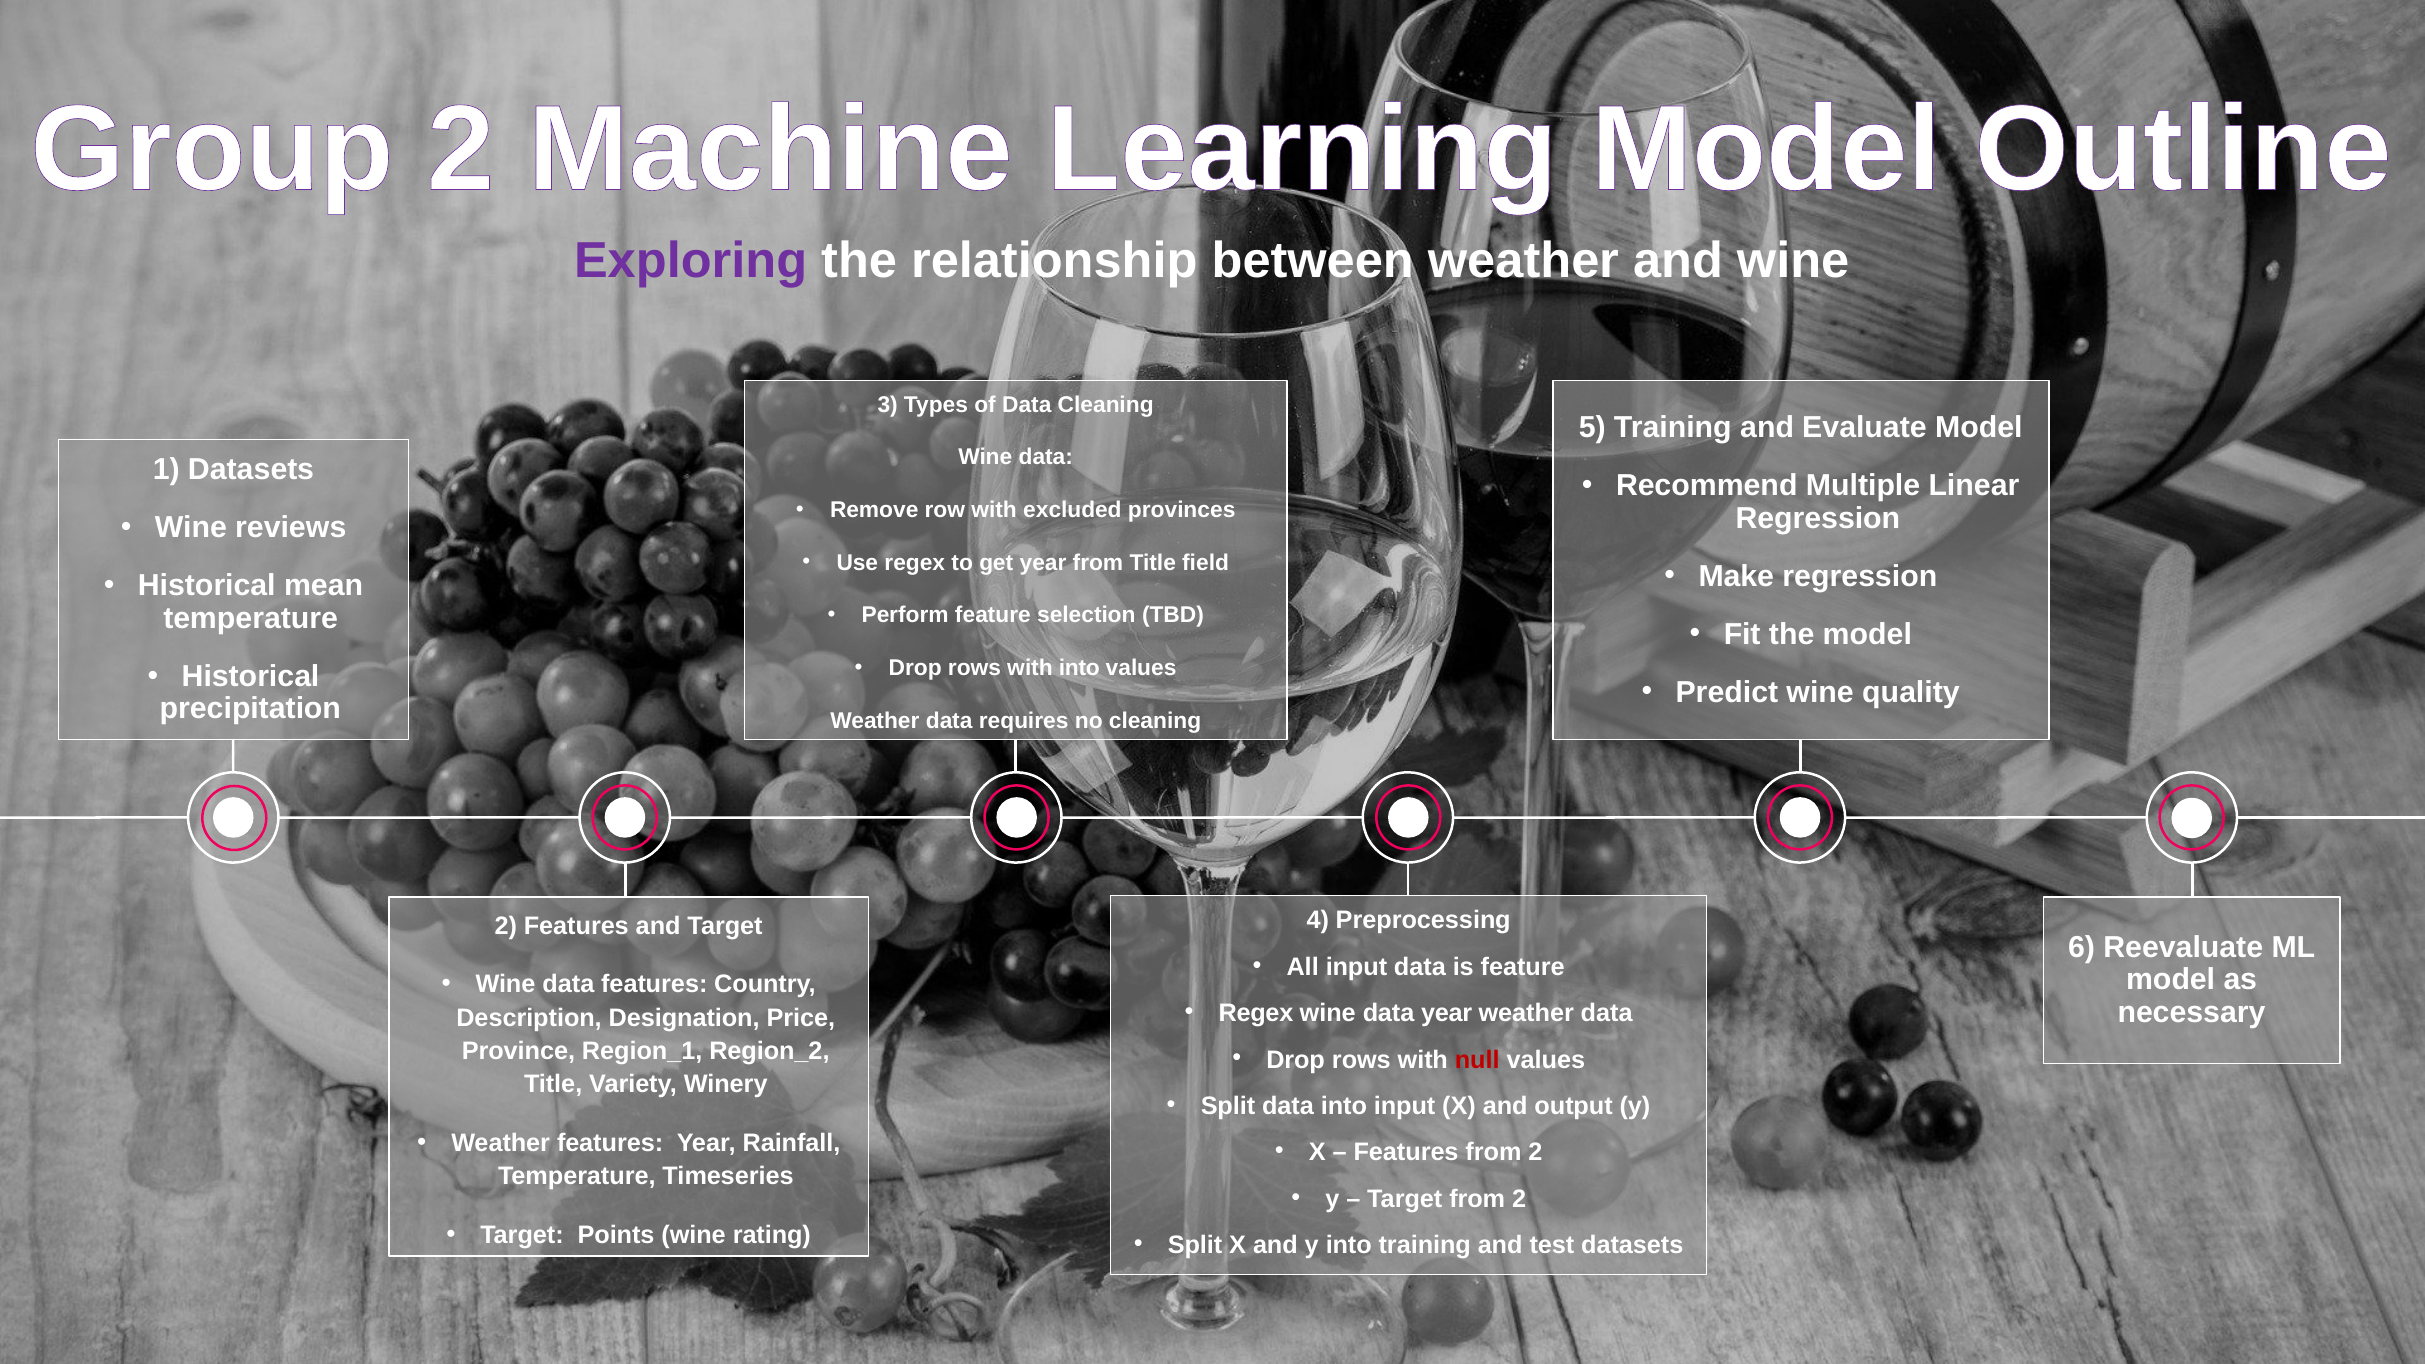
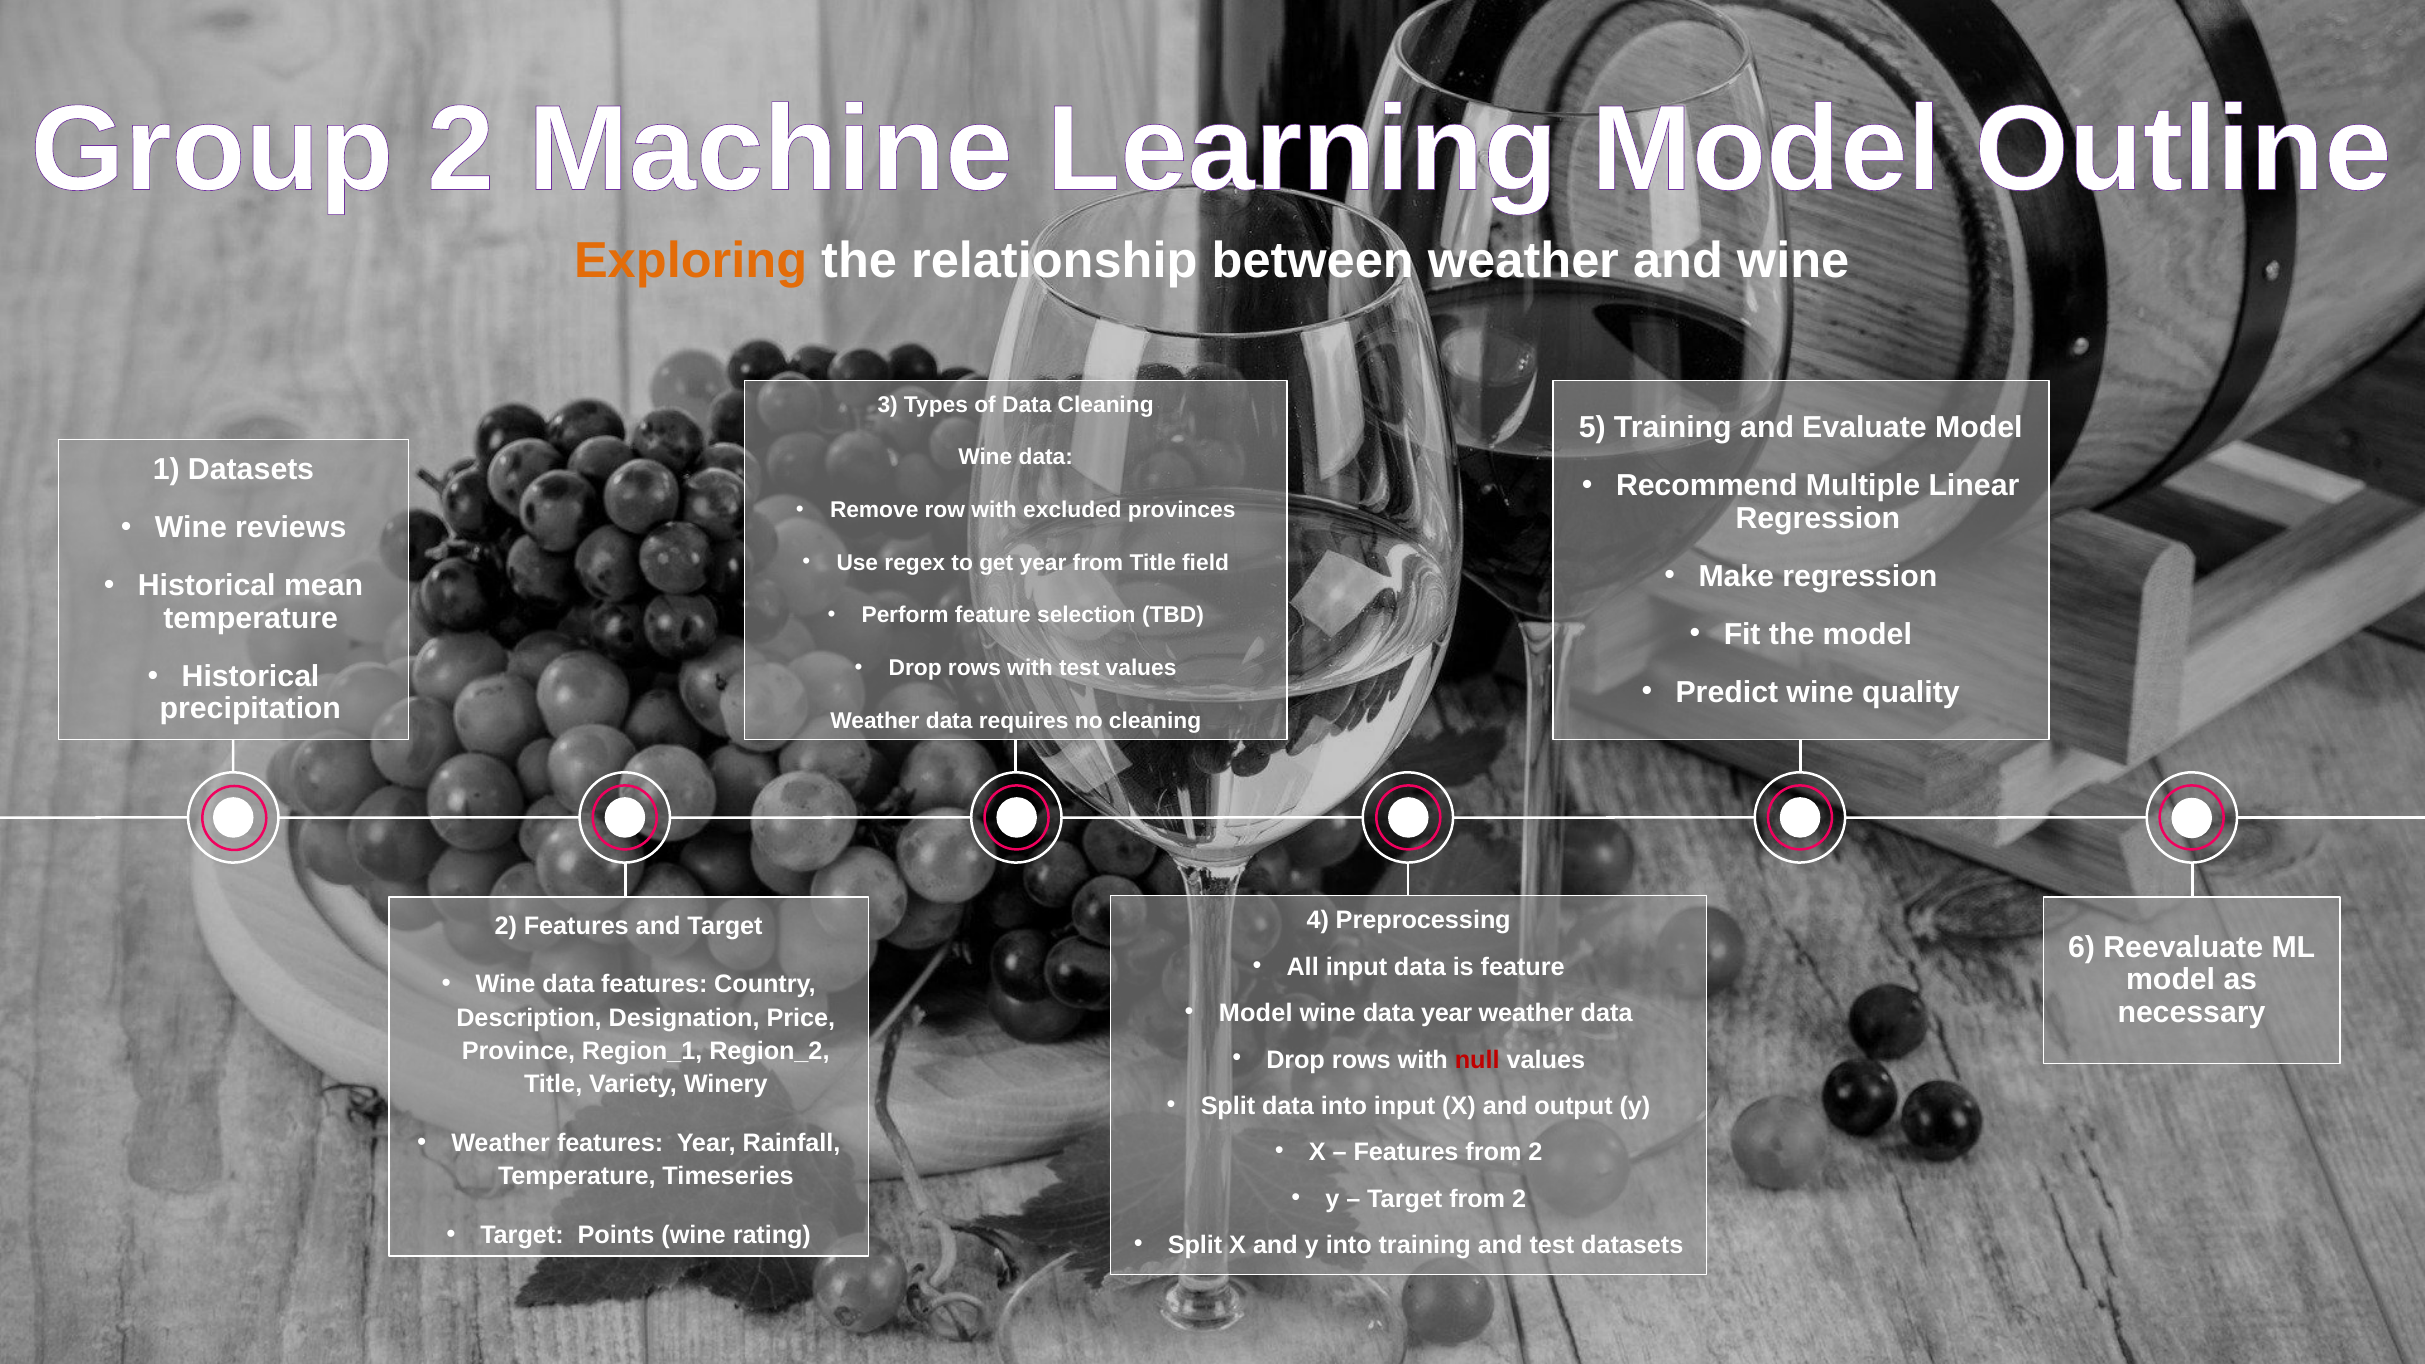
Exploring colour: purple -> orange
with into: into -> test
Regex at (1256, 1013): Regex -> Model
